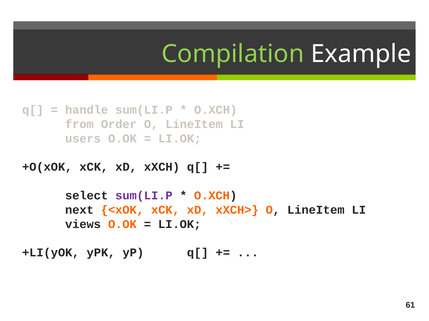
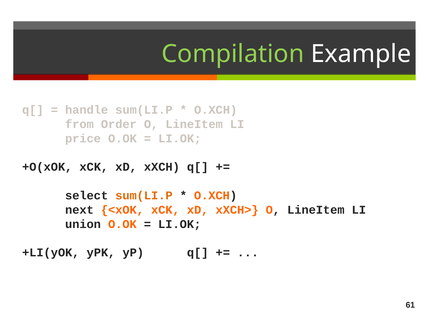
users: users -> price
sum(LI.P at (144, 196) colour: purple -> orange
views: views -> union
